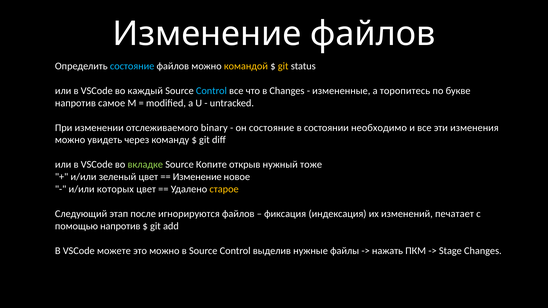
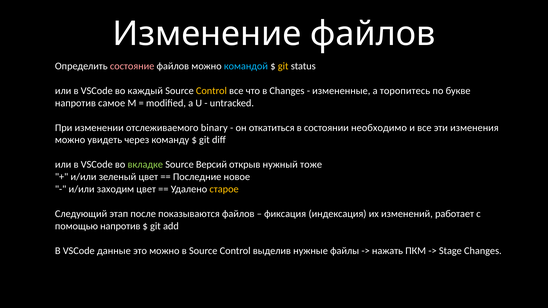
состояние at (132, 66) colour: light blue -> pink
командой colour: yellow -> light blue
Control at (211, 91) colour: light blue -> yellow
он состояние: состояние -> откатиться
Копите: Копите -> Версий
Изменение at (197, 177): Изменение -> Последние
которых: которых -> заходим
игнорируются: игнорируются -> показываются
печатает: печатает -> работает
можете: можете -> данные
